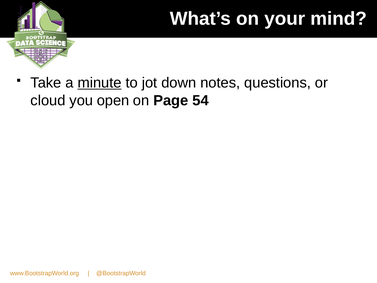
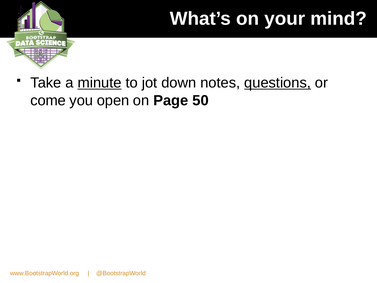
questions underline: none -> present
cloud: cloud -> come
54: 54 -> 50
